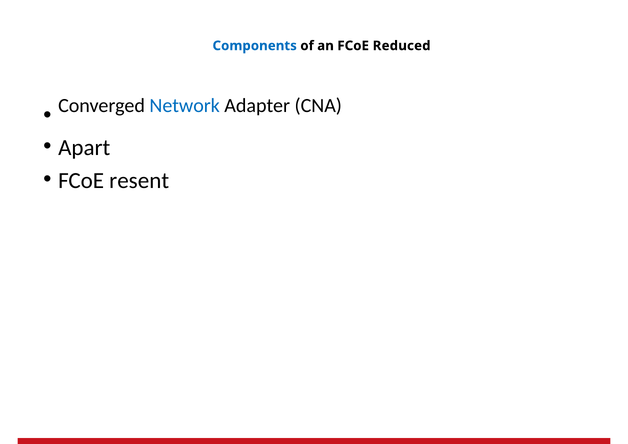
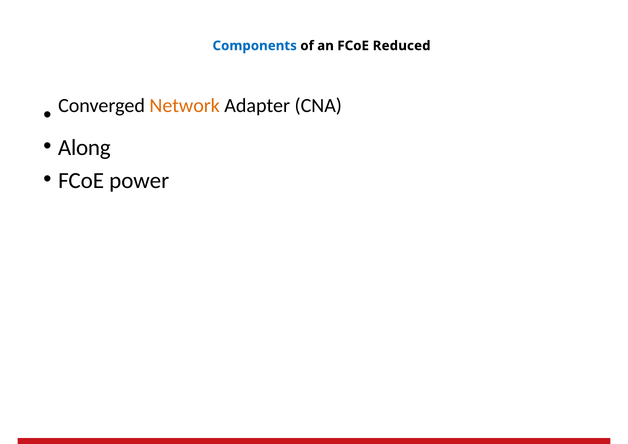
Network colour: blue -> orange
Apart: Apart -> Along
resent: resent -> power
